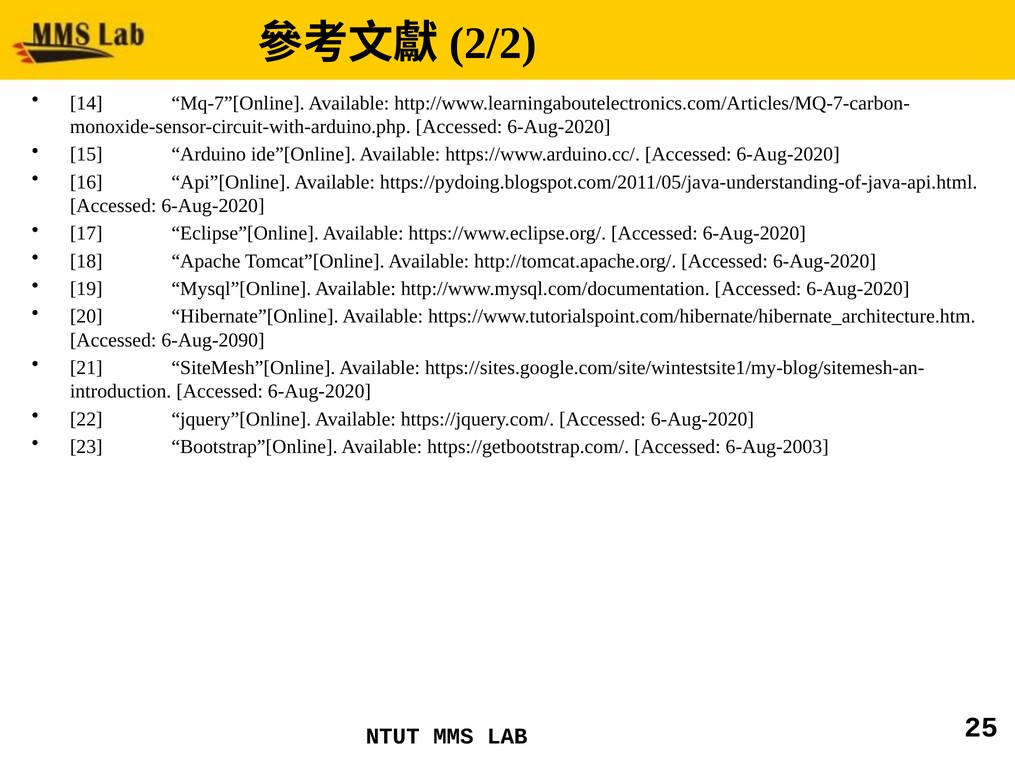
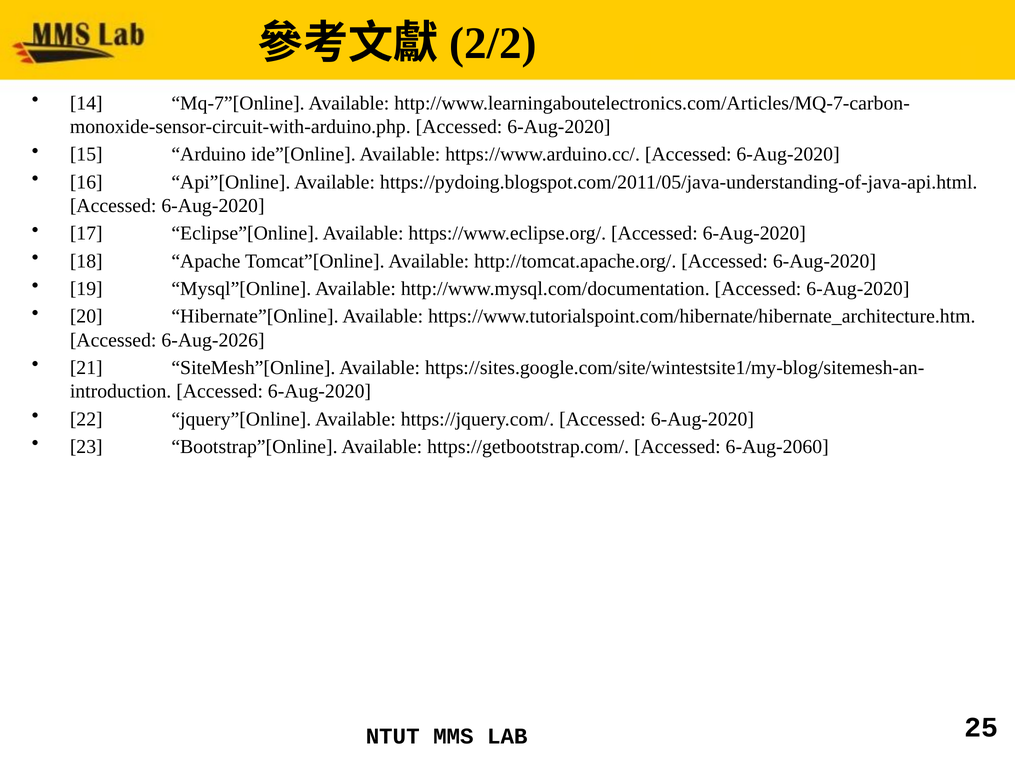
6-Aug-2090: 6-Aug-2090 -> 6-Aug-2026
6-Aug-2003: 6-Aug-2003 -> 6-Aug-2060
